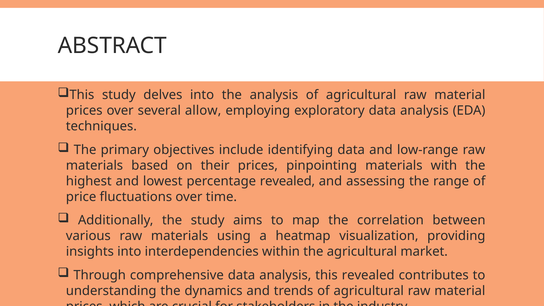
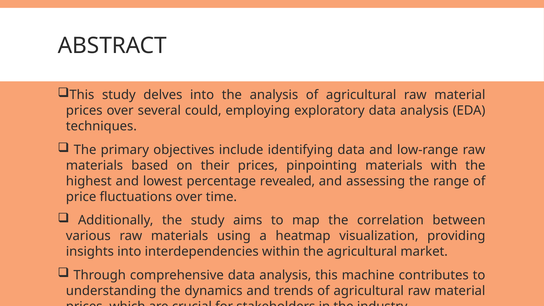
allow: allow -> could
this revealed: revealed -> machine
